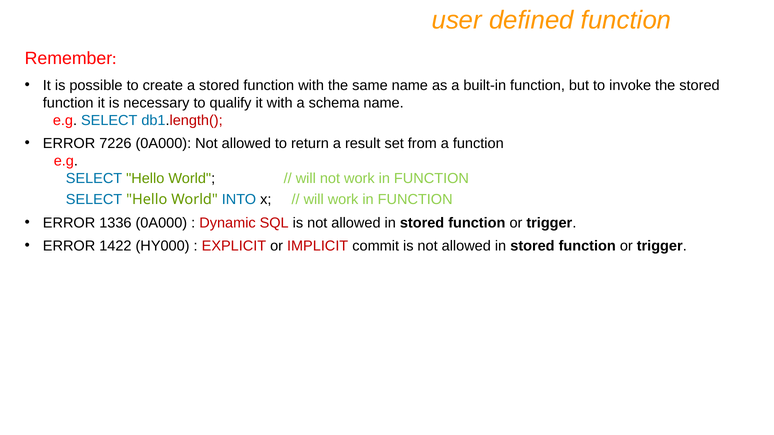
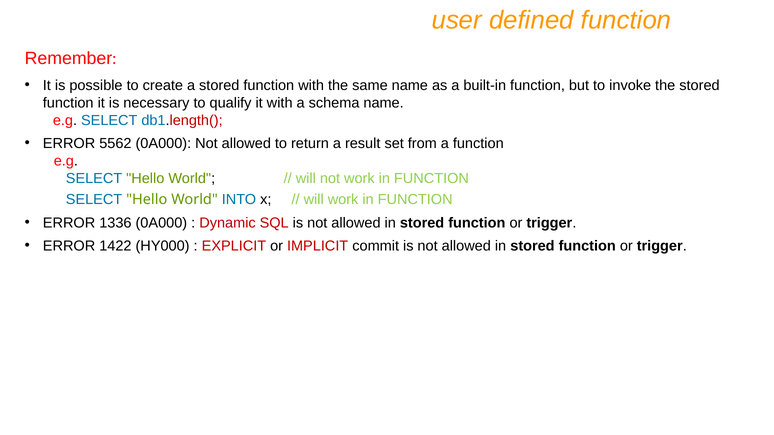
7226: 7226 -> 5562
